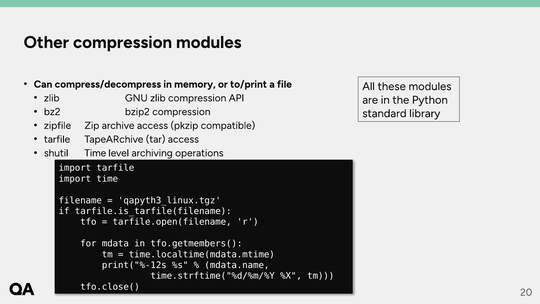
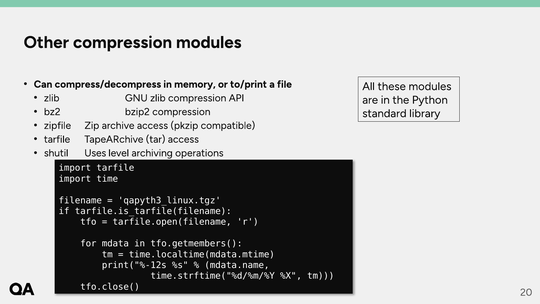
shutil Time: Time -> Uses
